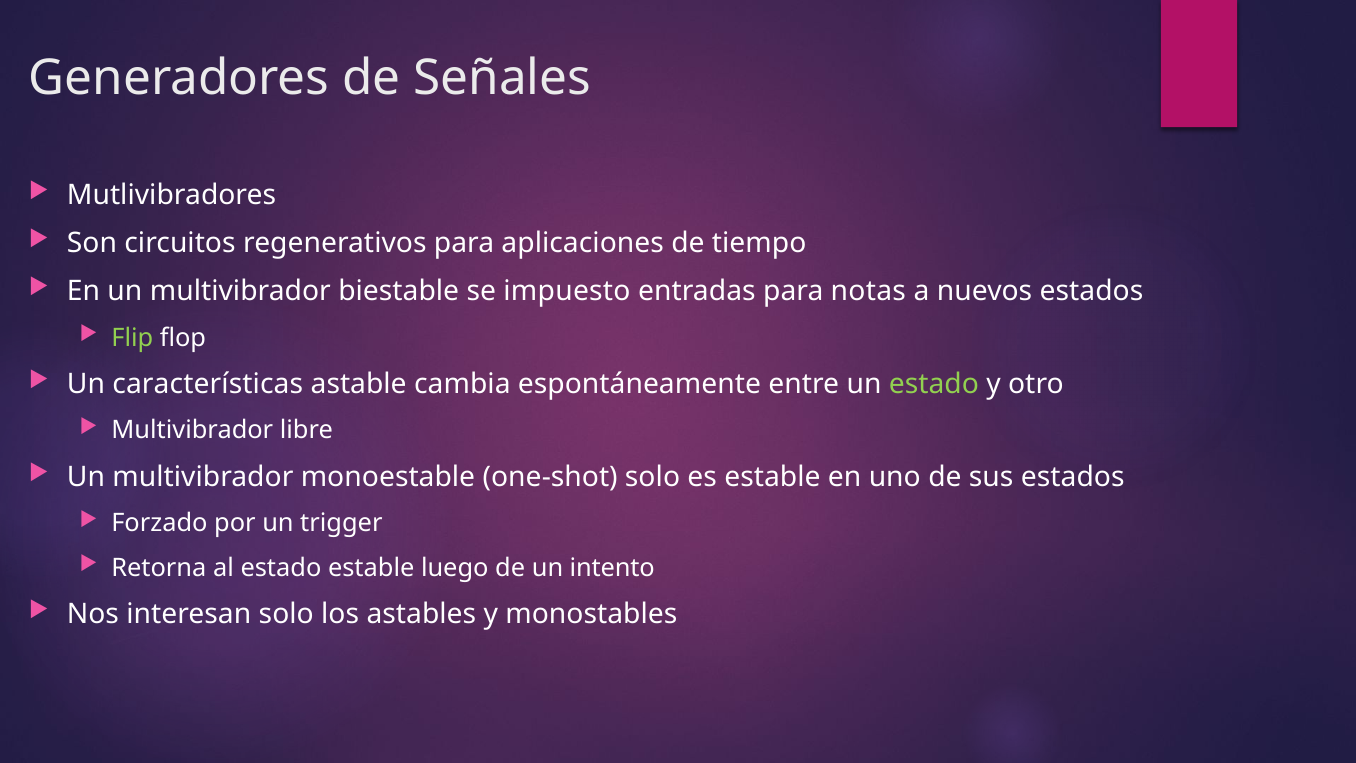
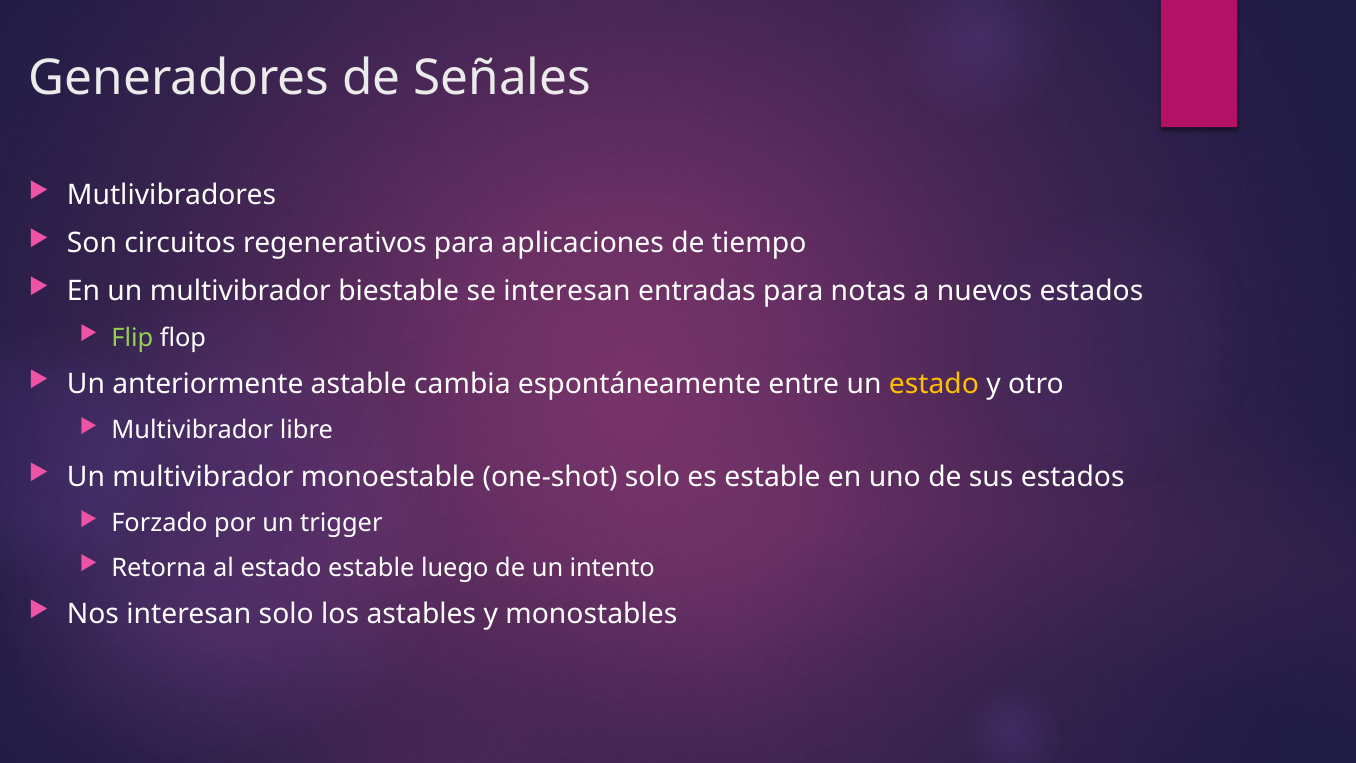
se impuesto: impuesto -> interesan
características: características -> anteriormente
estado at (934, 384) colour: light green -> yellow
